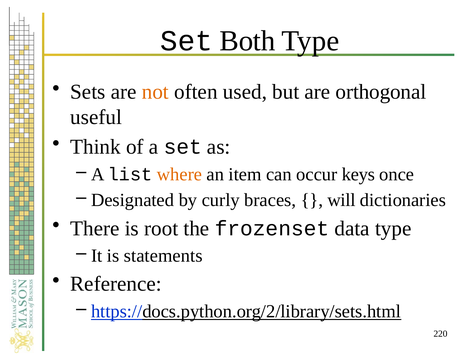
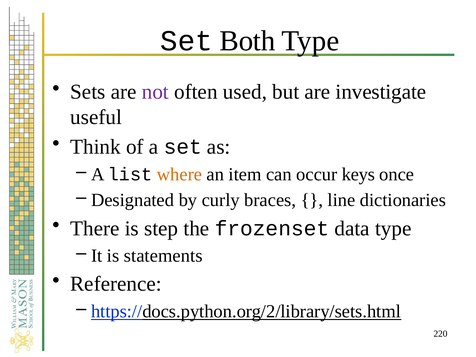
not colour: orange -> purple
orthogonal: orthogonal -> investigate
will: will -> line
root: root -> step
